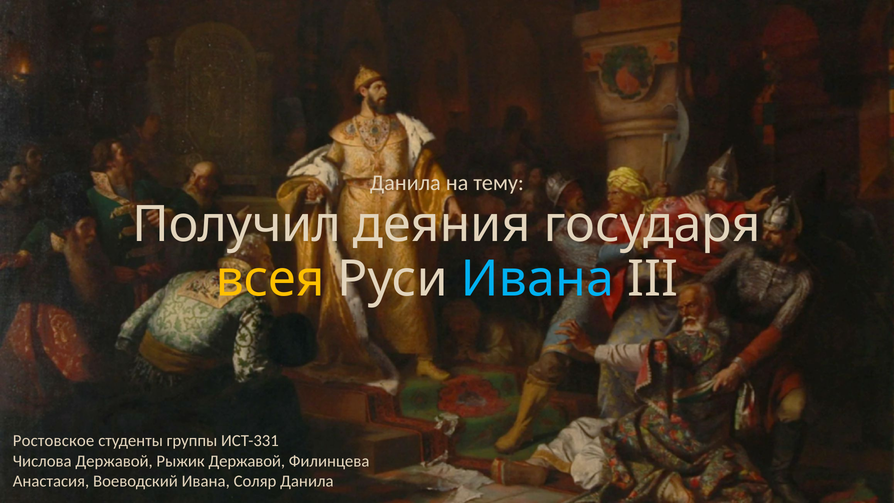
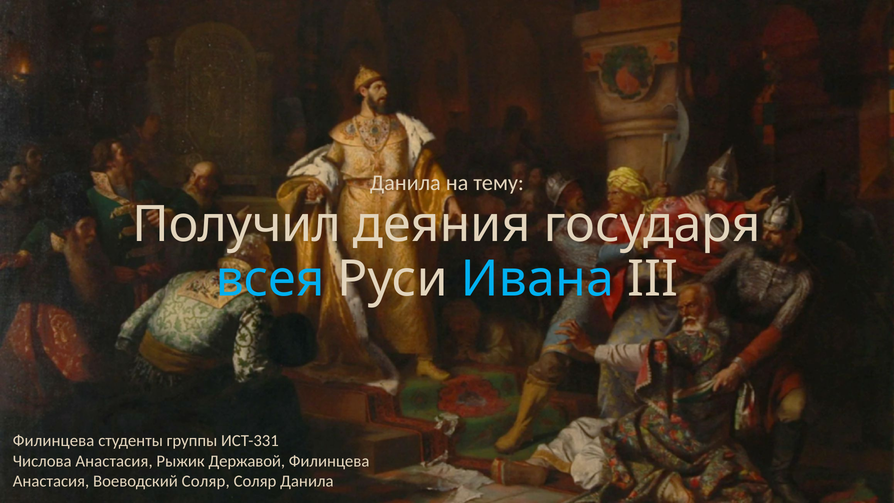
всея colour: yellow -> light blue
Ростовское at (54, 441): Ростовское -> Филинцева
Числова Державой: Державой -> Анастасия
Воеводский Ивана: Ивана -> Соляр
